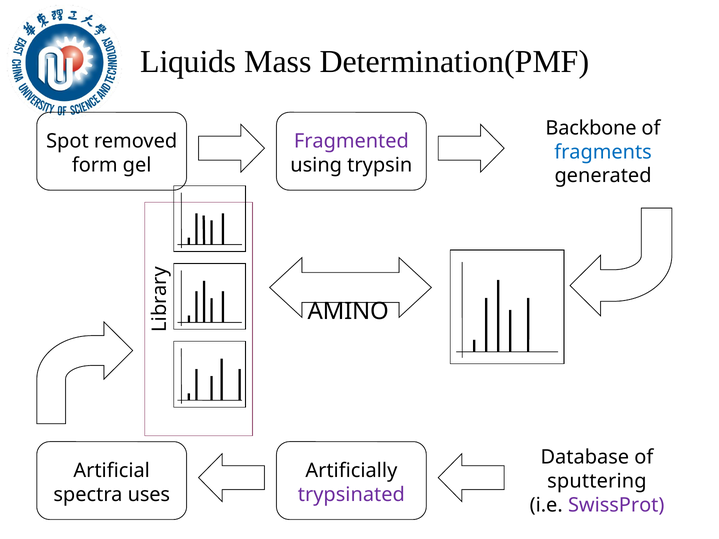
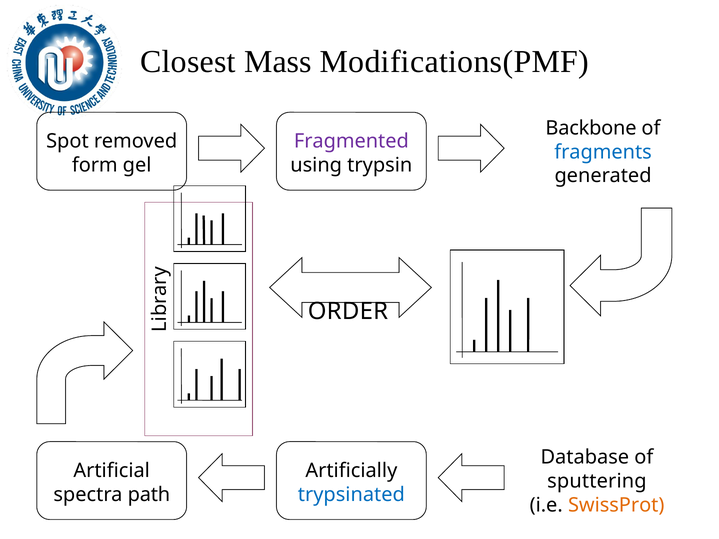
Liquids: Liquids -> Closest
Determination(PMF: Determination(PMF -> Modifications(PMF
AMINO: AMINO -> ORDER
uses: uses -> path
trypsinated colour: purple -> blue
SwissProt colour: purple -> orange
